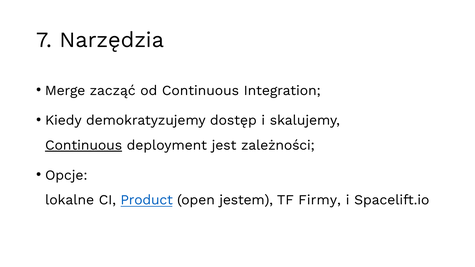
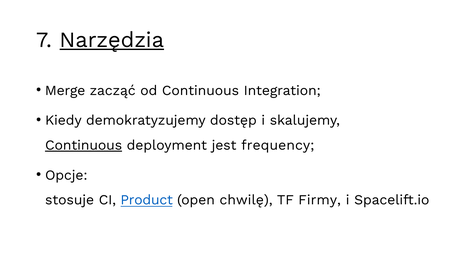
Narzędzia underline: none -> present
zależności: zależności -> frequency
lokalne: lokalne -> stosuje
jestem: jestem -> chwilę
